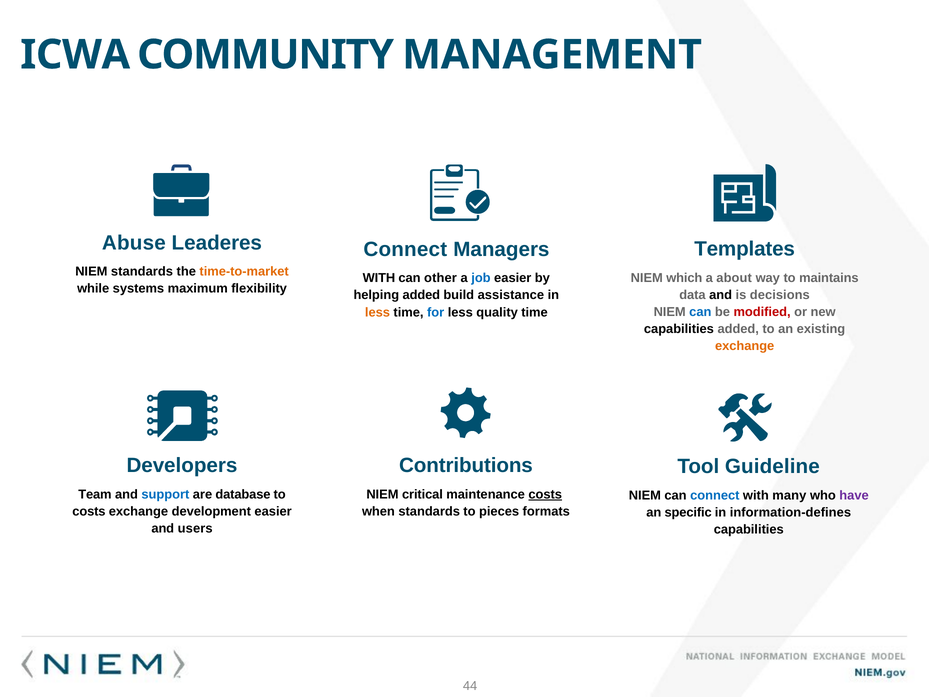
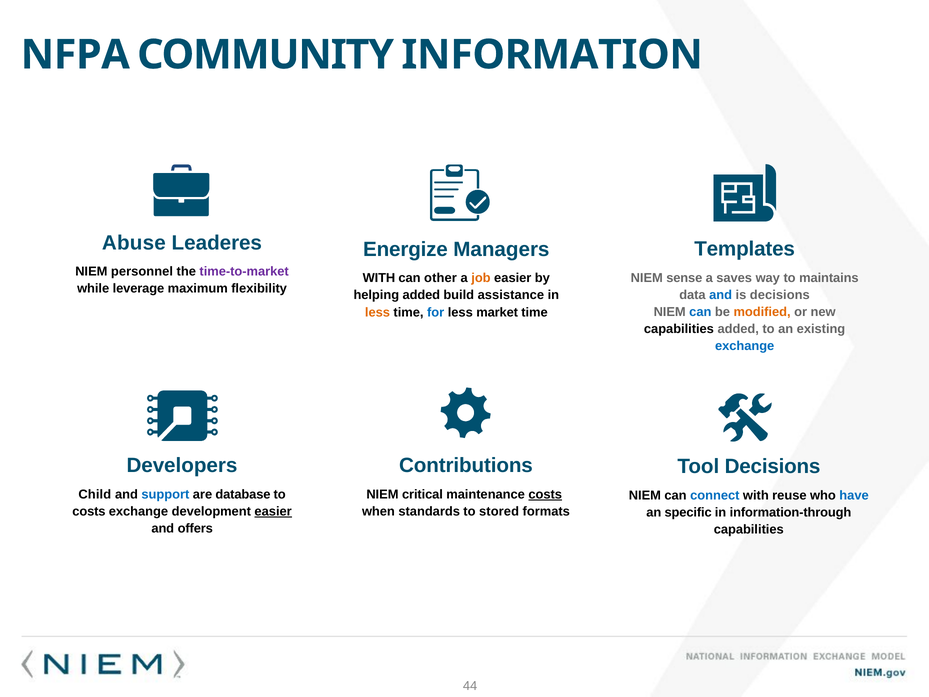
ICWA: ICWA -> NFPA
MANAGEMENT: MANAGEMENT -> INFORMATION
Connect at (405, 249): Connect -> Energize
NIEM standards: standards -> personnel
time-to-market colour: orange -> purple
which: which -> sense
about: about -> saves
job colour: blue -> orange
systems: systems -> leverage
and at (721, 295) colour: black -> blue
modified colour: red -> orange
quality: quality -> market
exchange at (745, 346) colour: orange -> blue
Tool Guideline: Guideline -> Decisions
Team: Team -> Child
many: many -> reuse
have colour: purple -> blue
easier at (273, 511) underline: none -> present
pieces: pieces -> stored
information-defines: information-defines -> information-through
users: users -> offers
